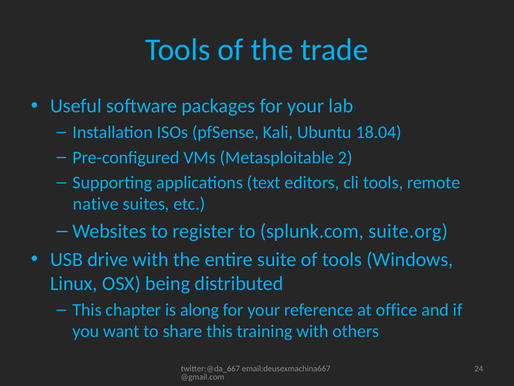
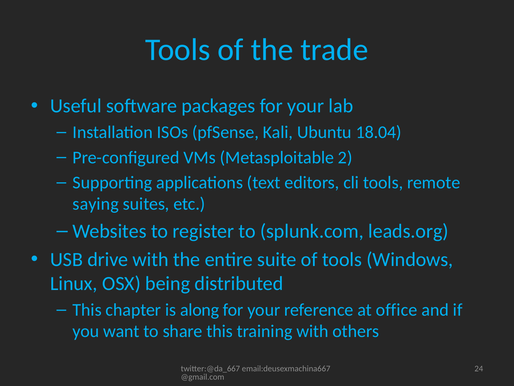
native: native -> saying
suite.org: suite.org -> leads.org
